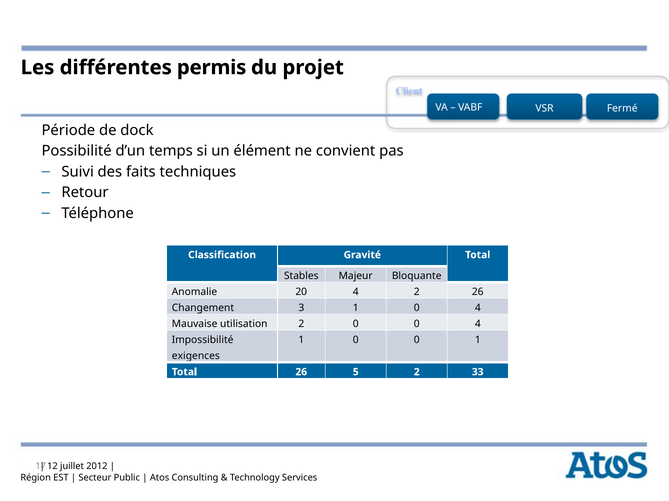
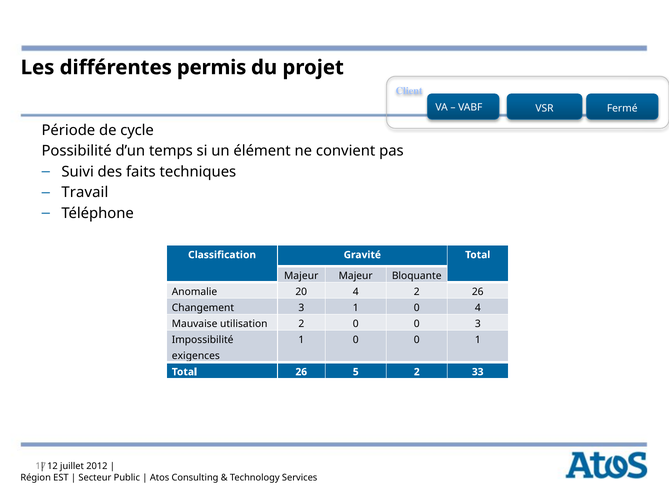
dock: dock -> cycle
Retour: Retour -> Travail
Stables at (301, 276): Stables -> Majeur
0 0 4: 4 -> 3
